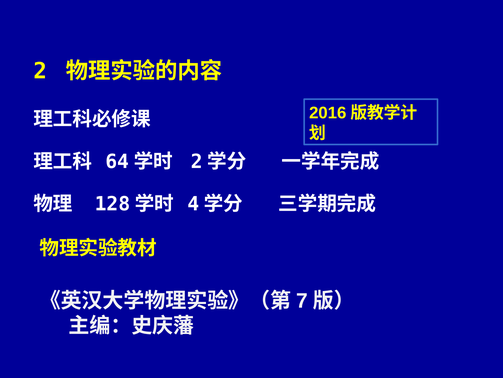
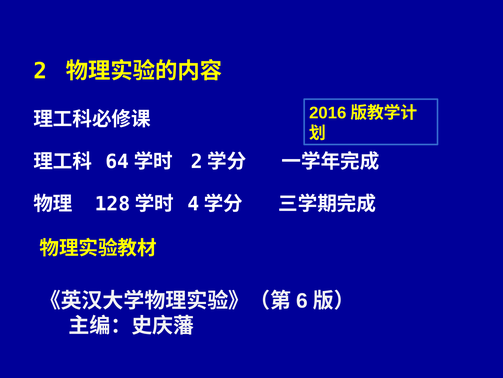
7: 7 -> 6
